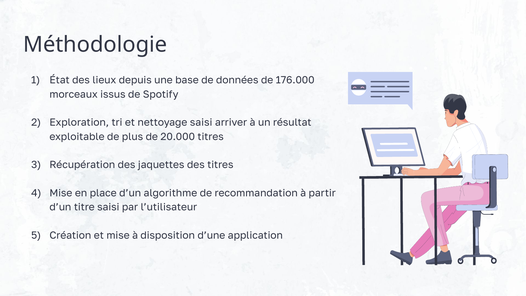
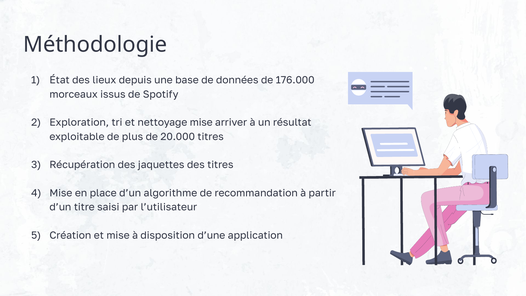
nettoyage saisi: saisi -> mise
